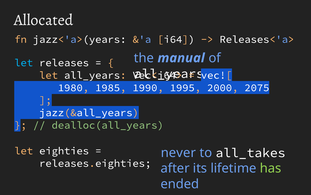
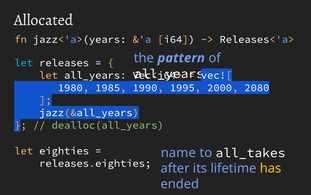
manual: manual -> pattern
2075: 2075 -> 2080
never: never -> name
has colour: light green -> yellow
